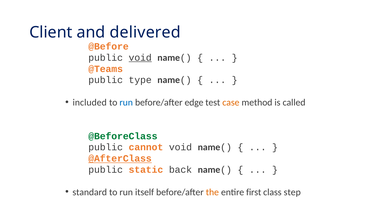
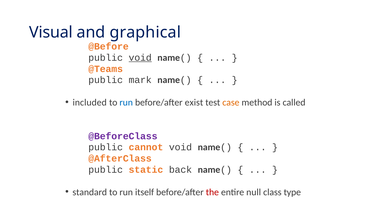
Client: Client -> Visual
delivered: delivered -> graphical
type: type -> mark
edge: edge -> exist
@BeforeClass colour: green -> purple
@AfterClass underline: present -> none
the colour: orange -> red
first: first -> null
step: step -> type
